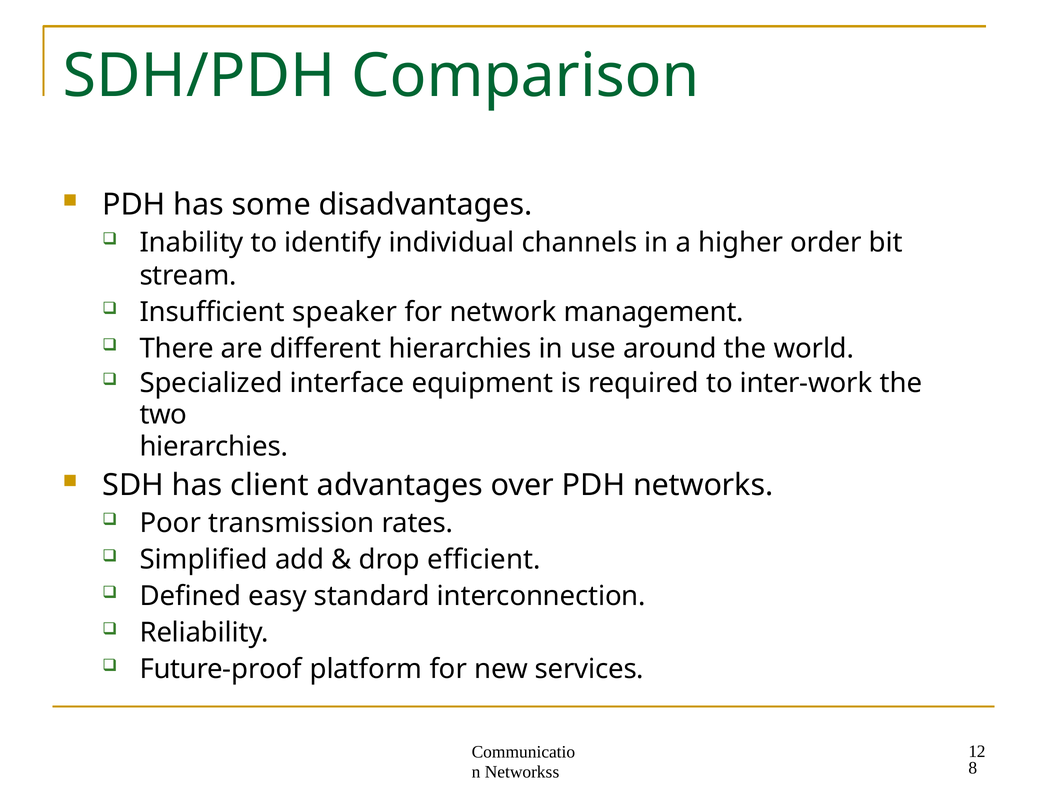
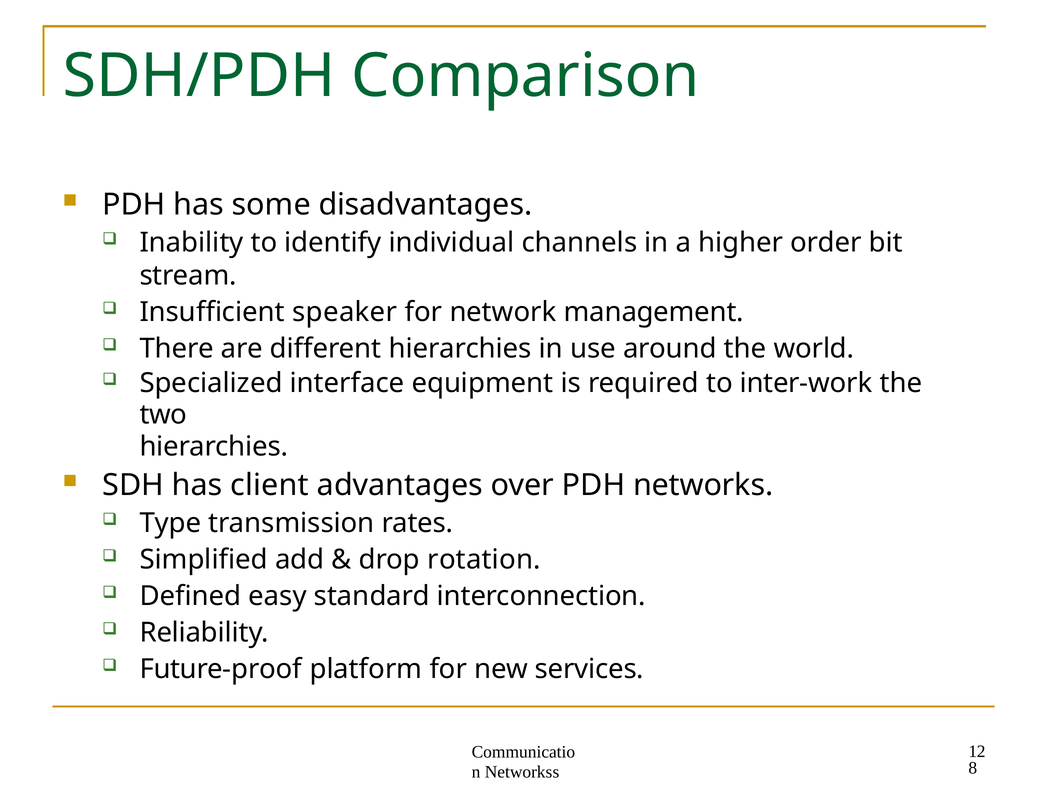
Poor: Poor -> Type
efficient: efficient -> rotation
